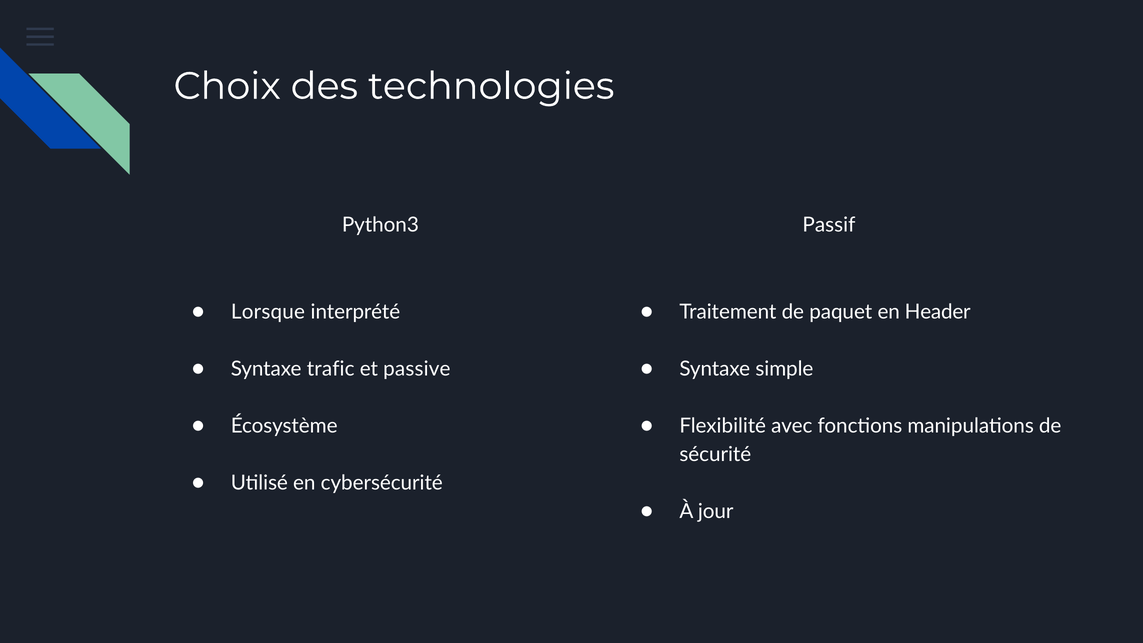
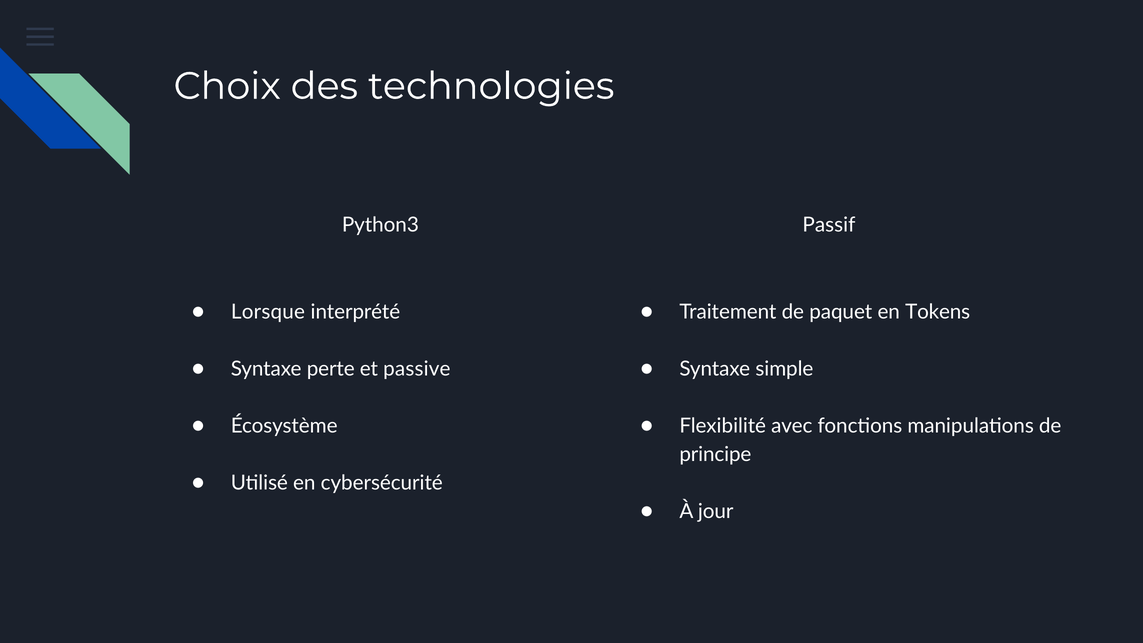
Header: Header -> Tokens
trafic: trafic -> perte
sécurité: sécurité -> principe
